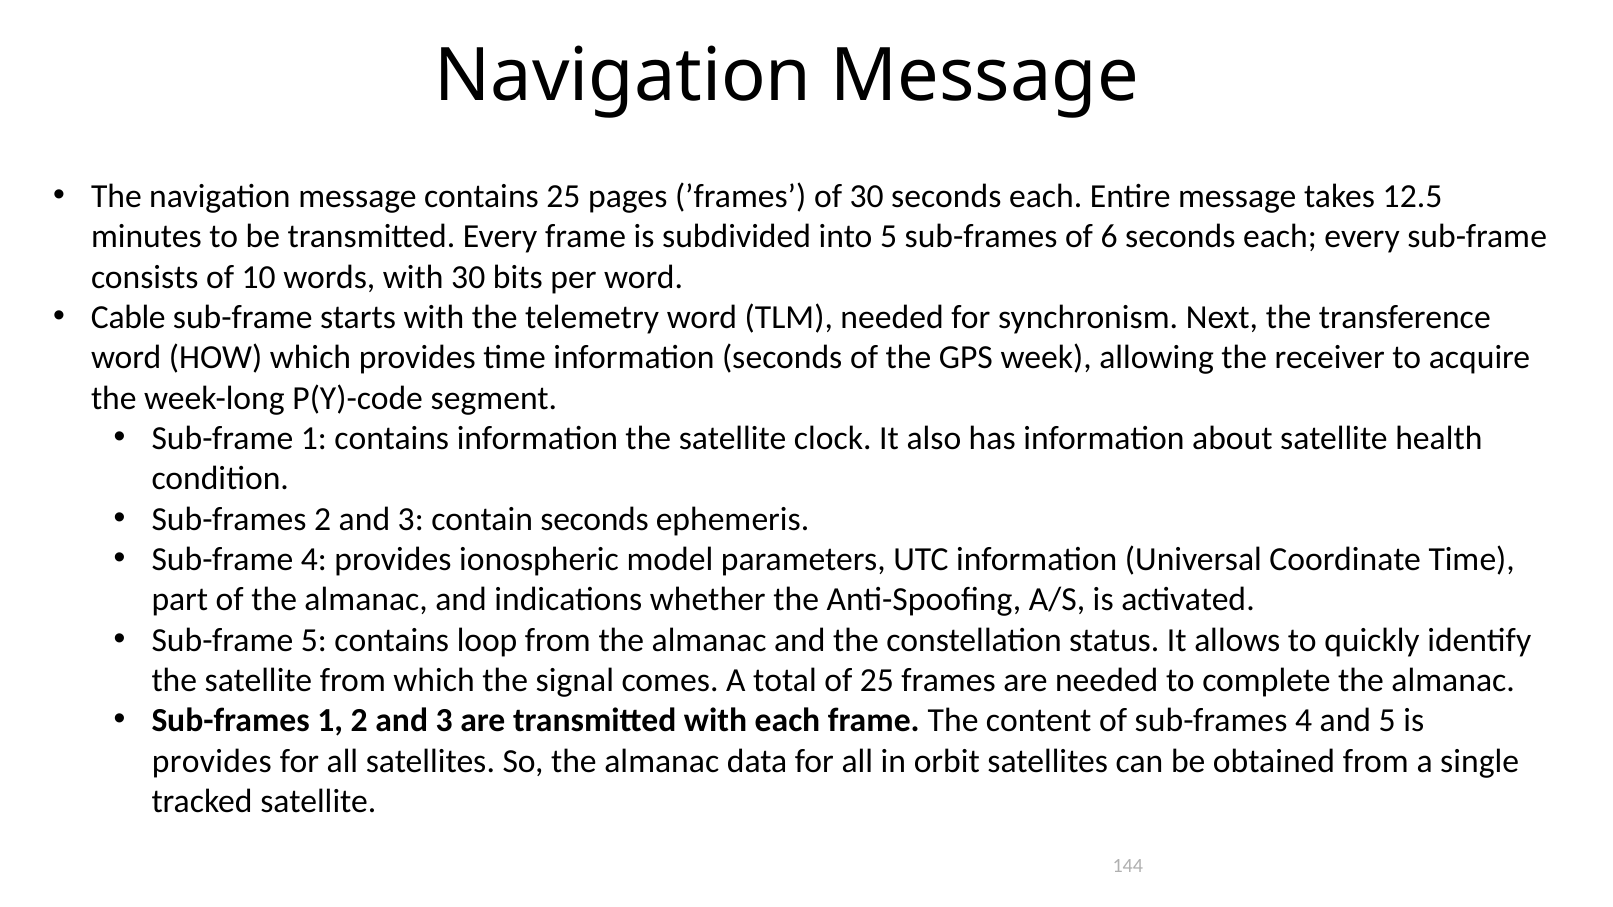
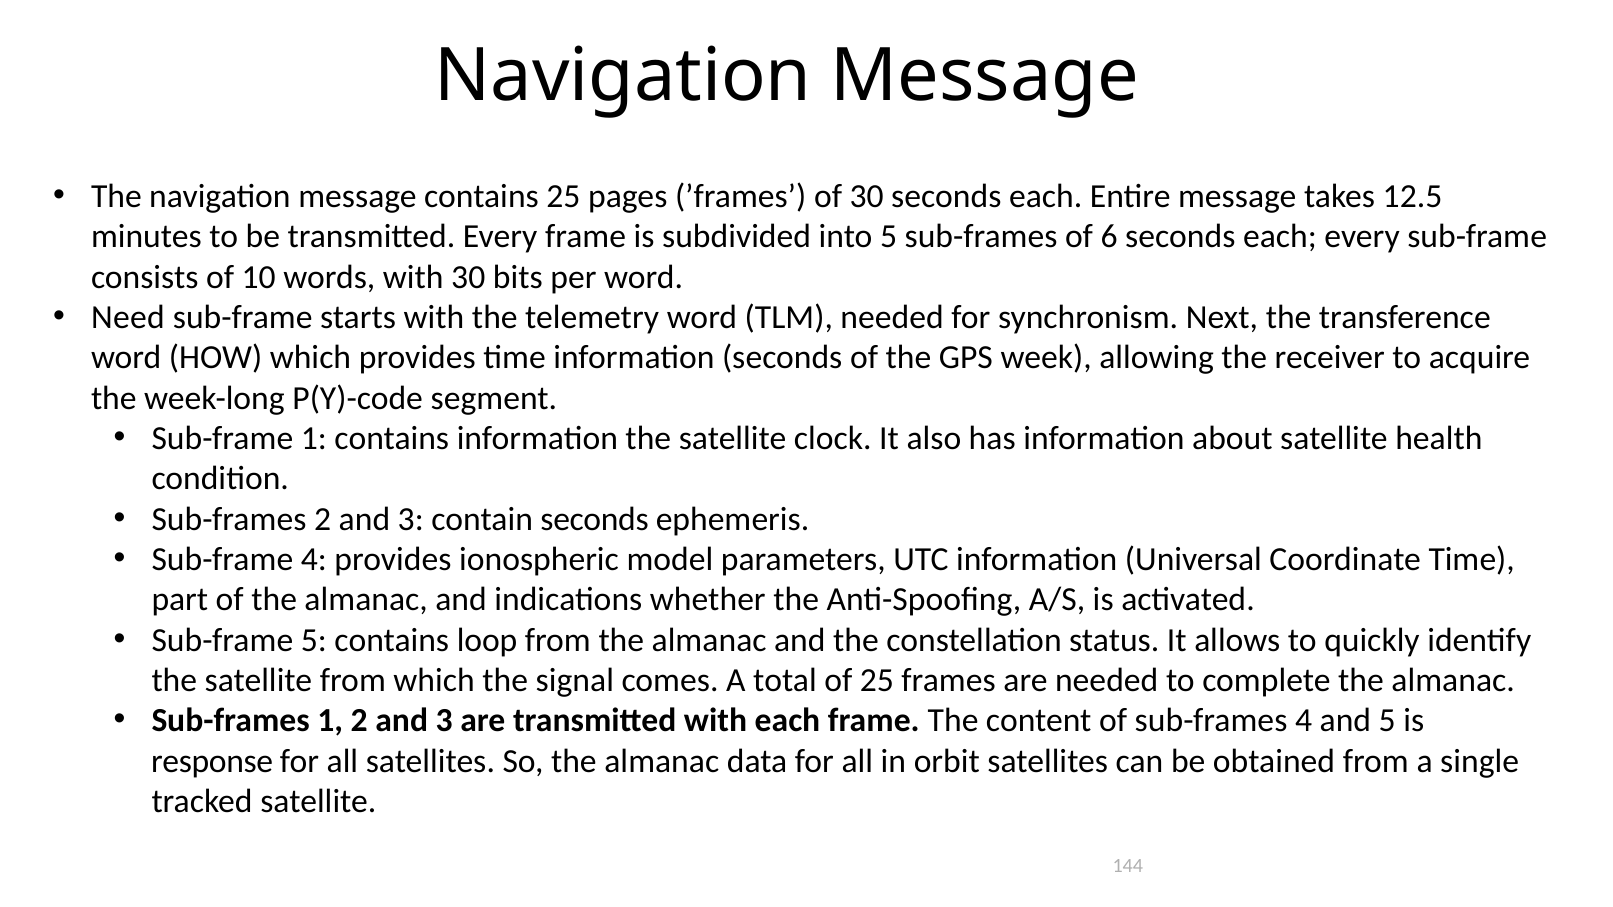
Cable: Cable -> Need
provides at (212, 761): provides -> response
